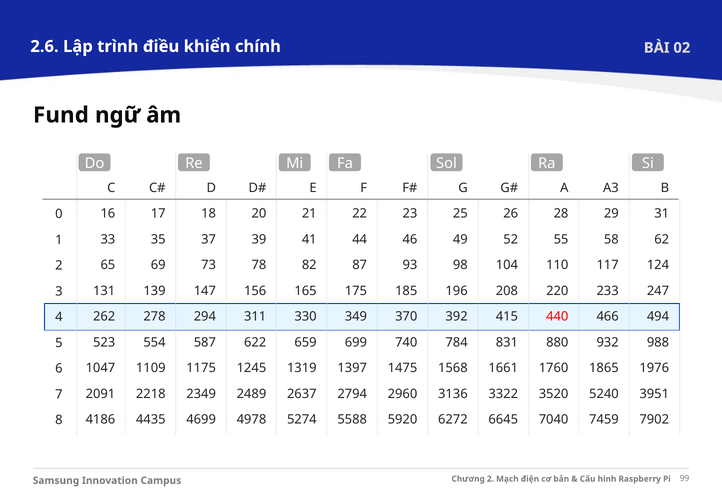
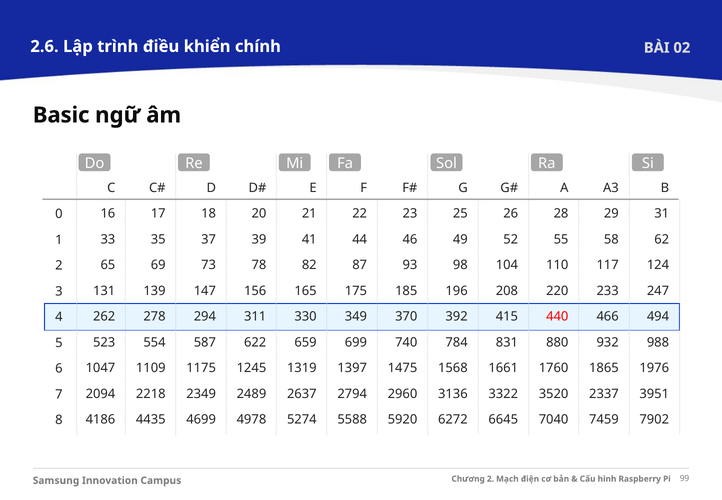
Fund: Fund -> Basic
2091: 2091 -> 2094
5240: 5240 -> 2337
